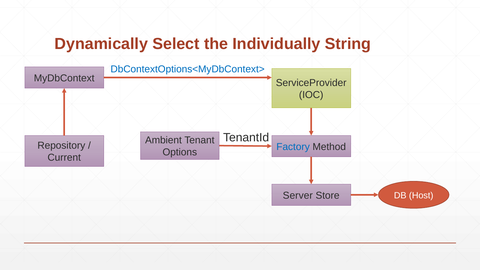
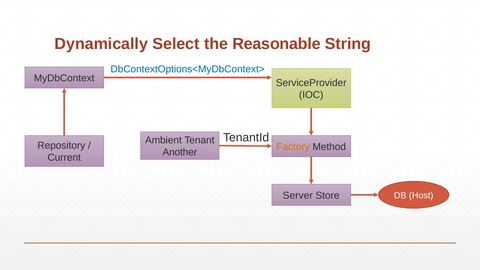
Individually: Individually -> Reasonable
Factory colour: blue -> orange
Options: Options -> Another
